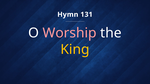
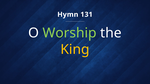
Worship colour: pink -> light green
